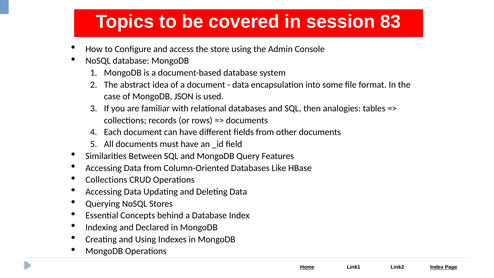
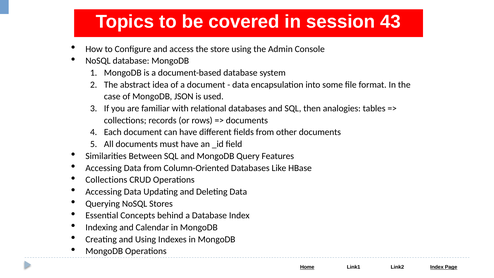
83: 83 -> 43
Declared: Declared -> Calendar
